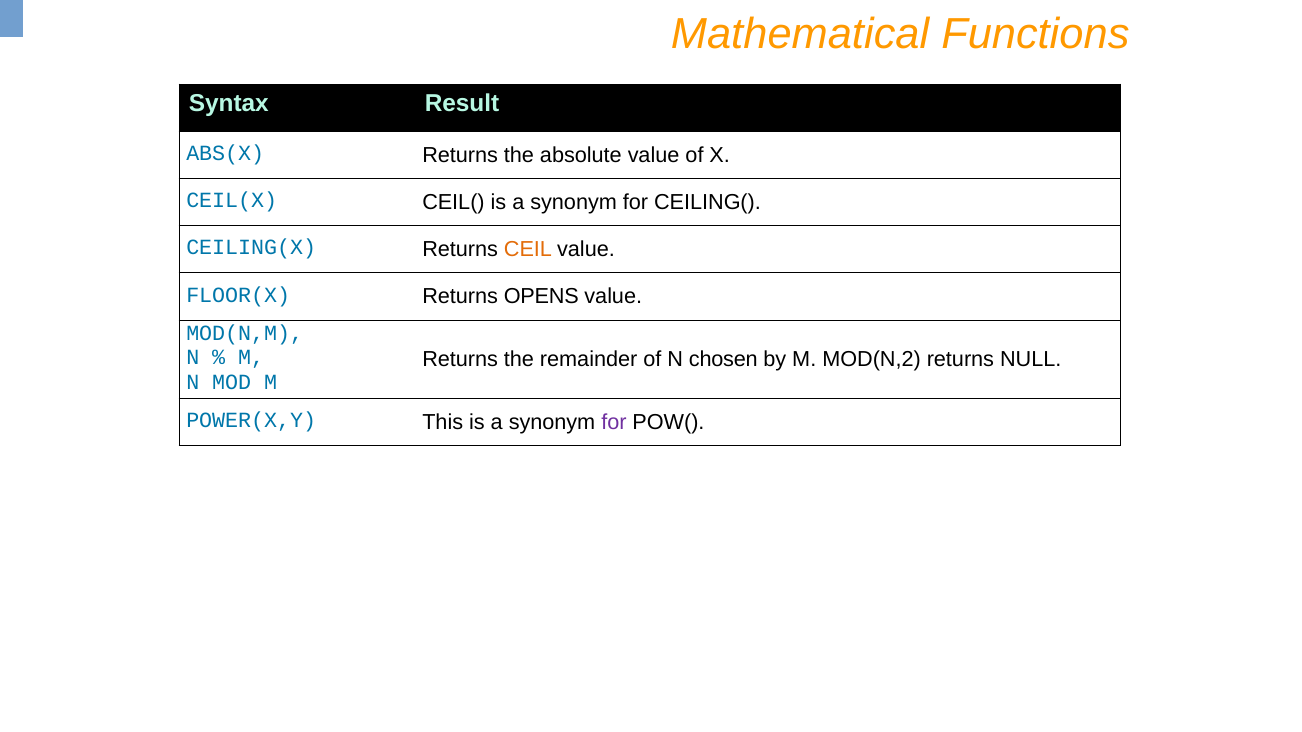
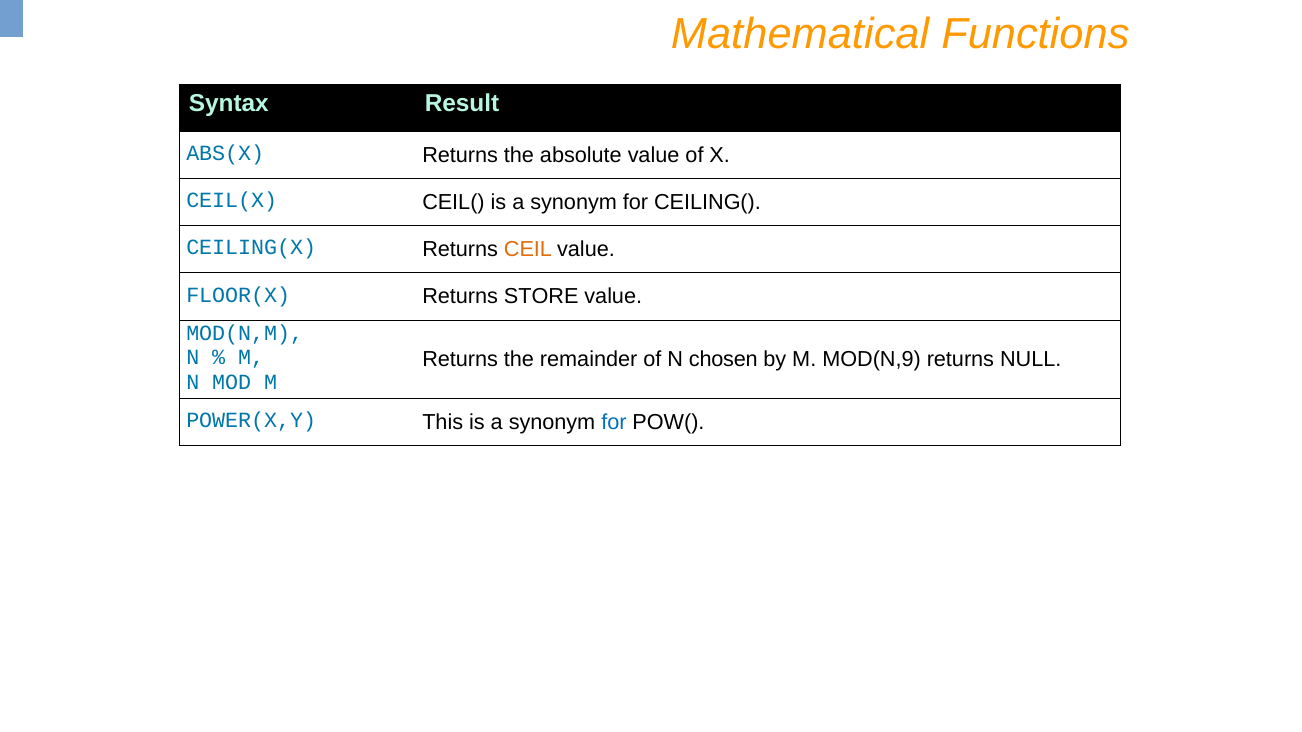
OPENS: OPENS -> STORE
MOD(N,2: MOD(N,2 -> MOD(N,9
for at (614, 422) colour: purple -> blue
